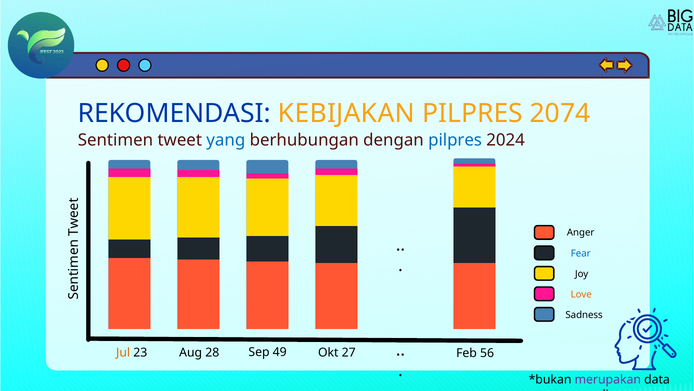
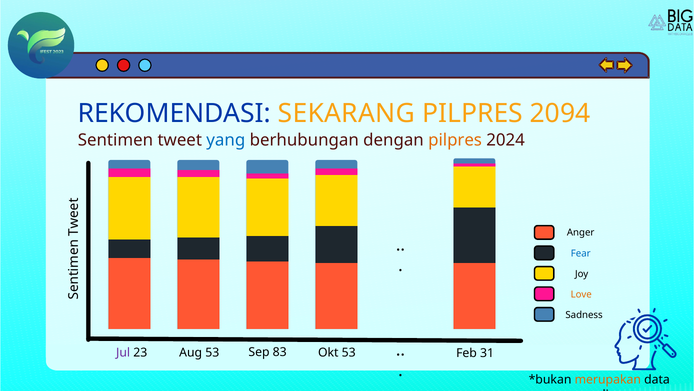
KEBIJAKAN: KEBIJAKAN -> SEKARANG
2074: 2074 -> 2094
pilpres at (455, 140) colour: blue -> orange
Jul colour: orange -> purple
Aug 28: 28 -> 53
49: 49 -> 83
Okt 27: 27 -> 53
56: 56 -> 31
merupakan colour: purple -> orange
